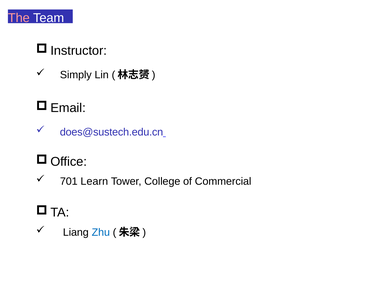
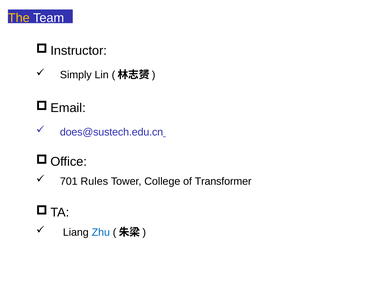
The colour: pink -> yellow
Learn: Learn -> Rules
Commercial: Commercial -> Transformer
